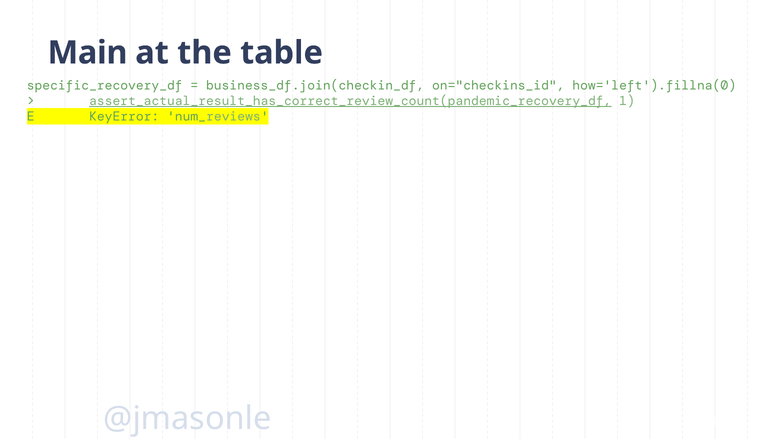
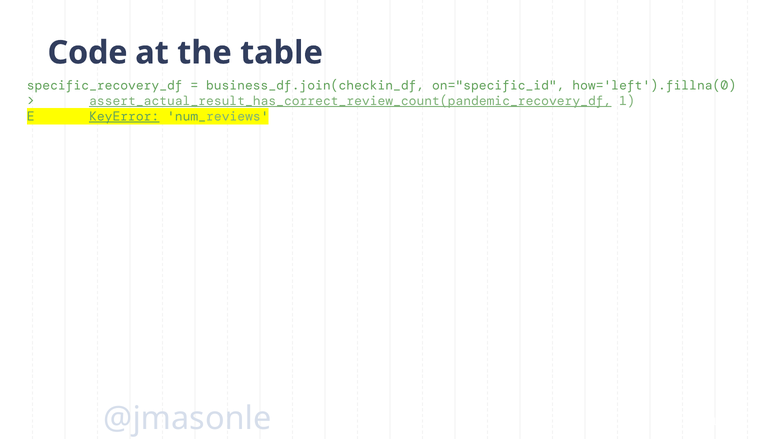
Main: Main -> Code
on="checkins_id: on="checkins_id -> on="specific_id
KeyError underline: none -> present
